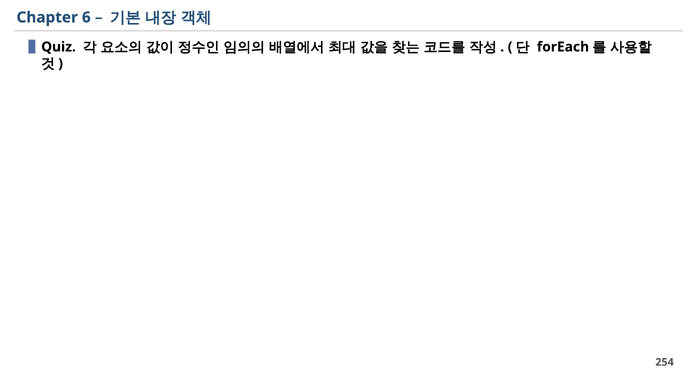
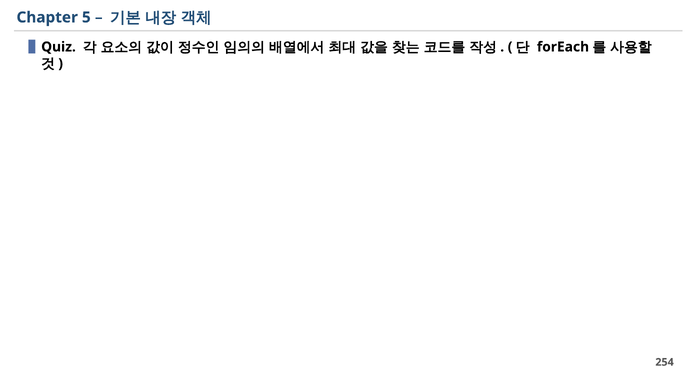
6: 6 -> 5
